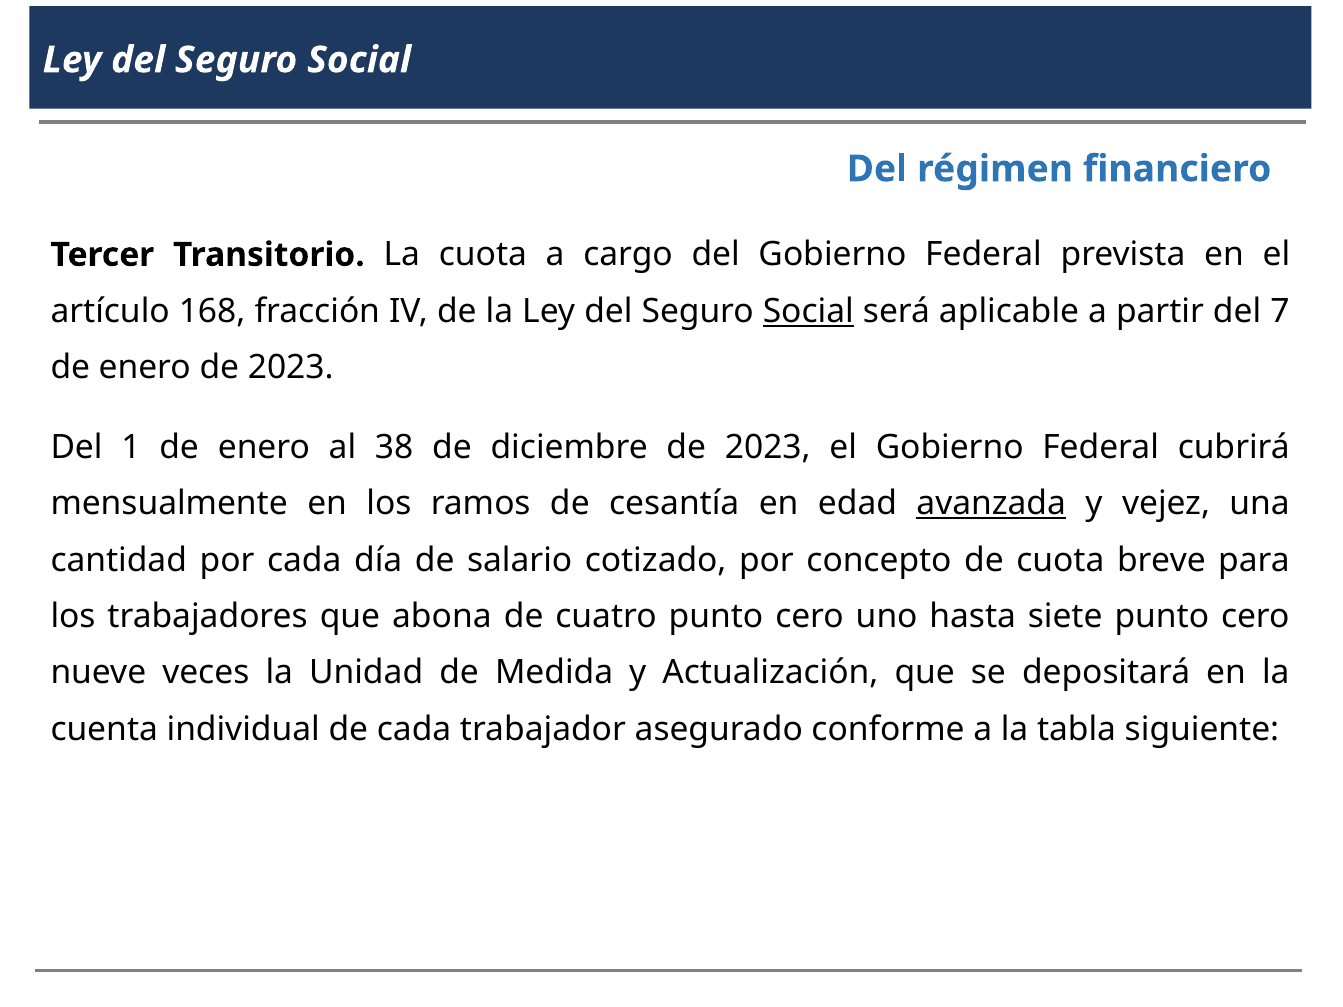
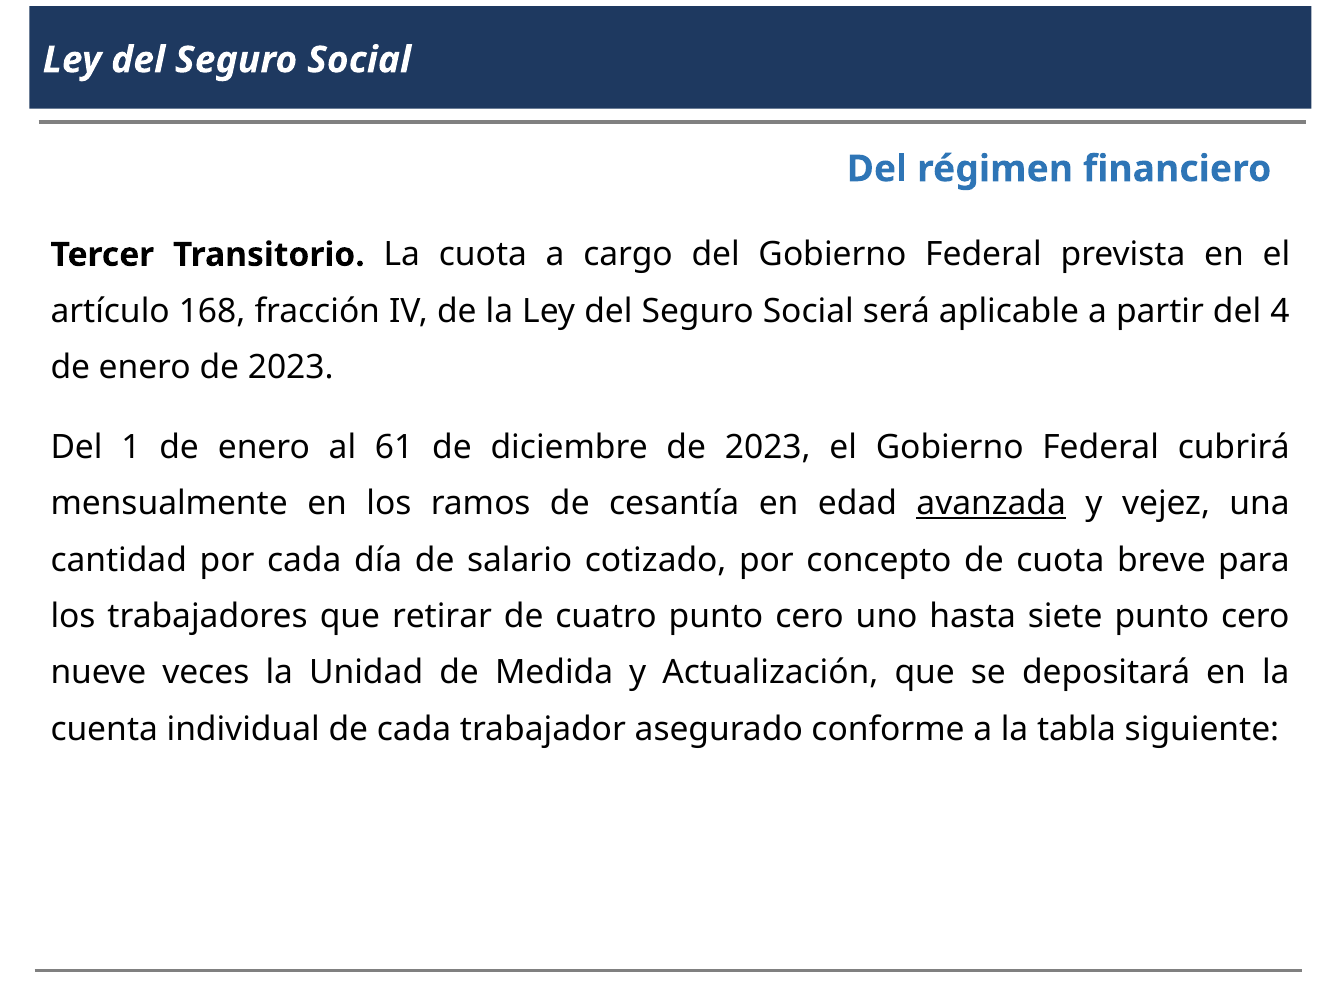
Social at (808, 311) underline: present -> none
7: 7 -> 4
38: 38 -> 61
abona: abona -> retirar
